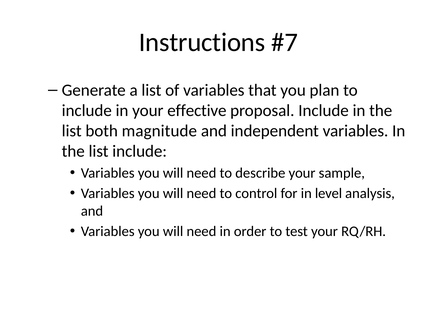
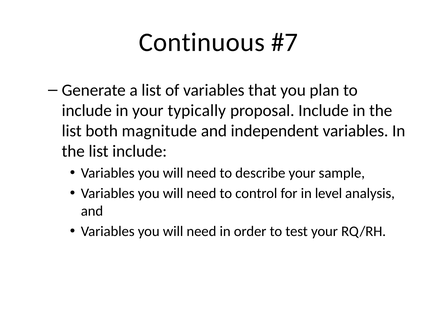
Instructions: Instructions -> Continuous
effective: effective -> typically
